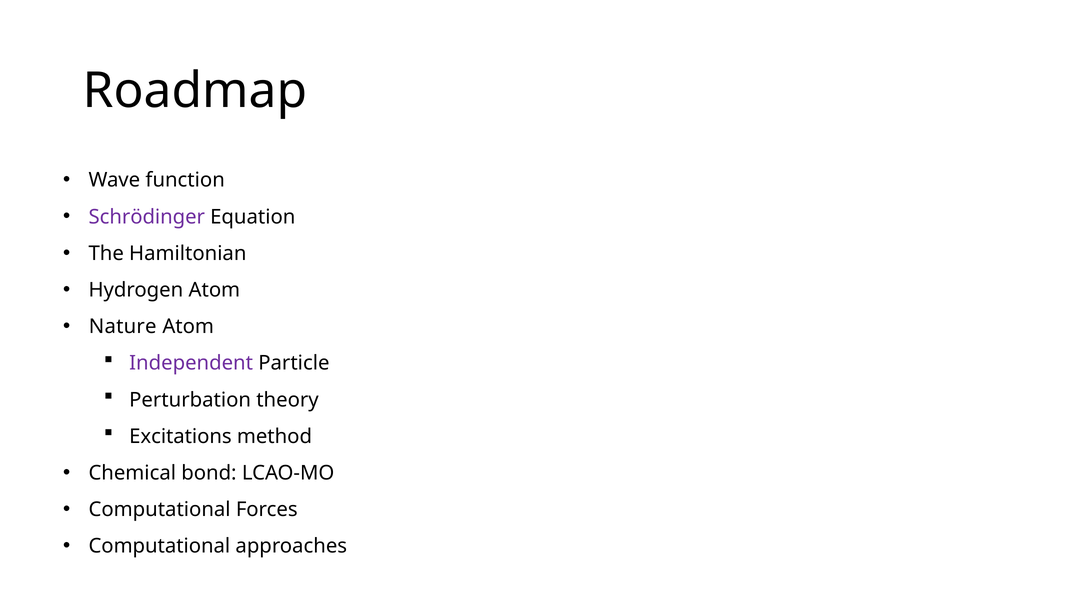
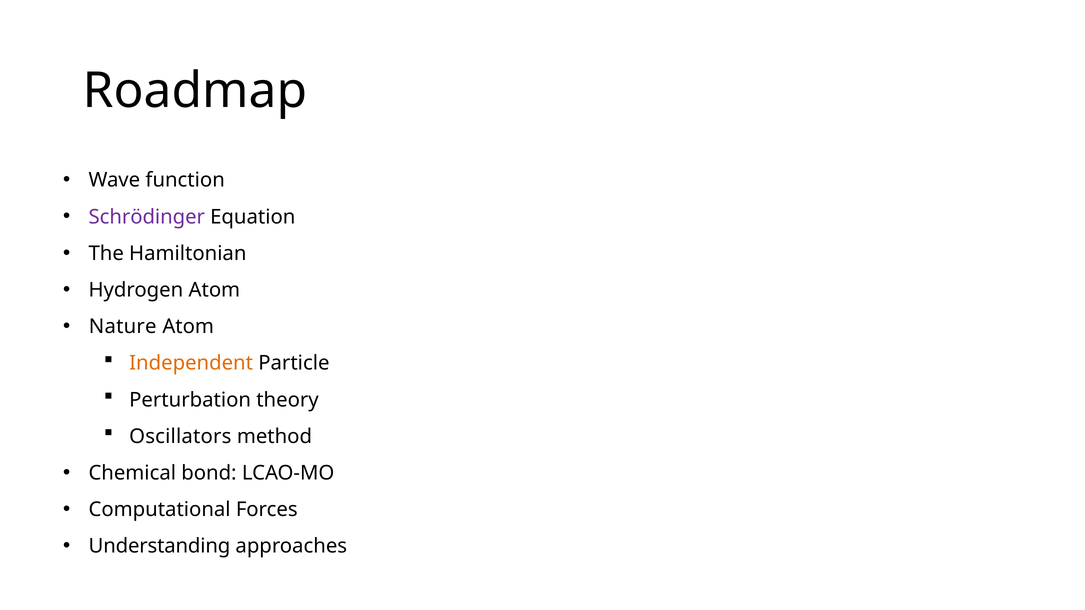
Independent colour: purple -> orange
Excitations: Excitations -> Oscillators
Computational at (159, 546): Computational -> Understanding
